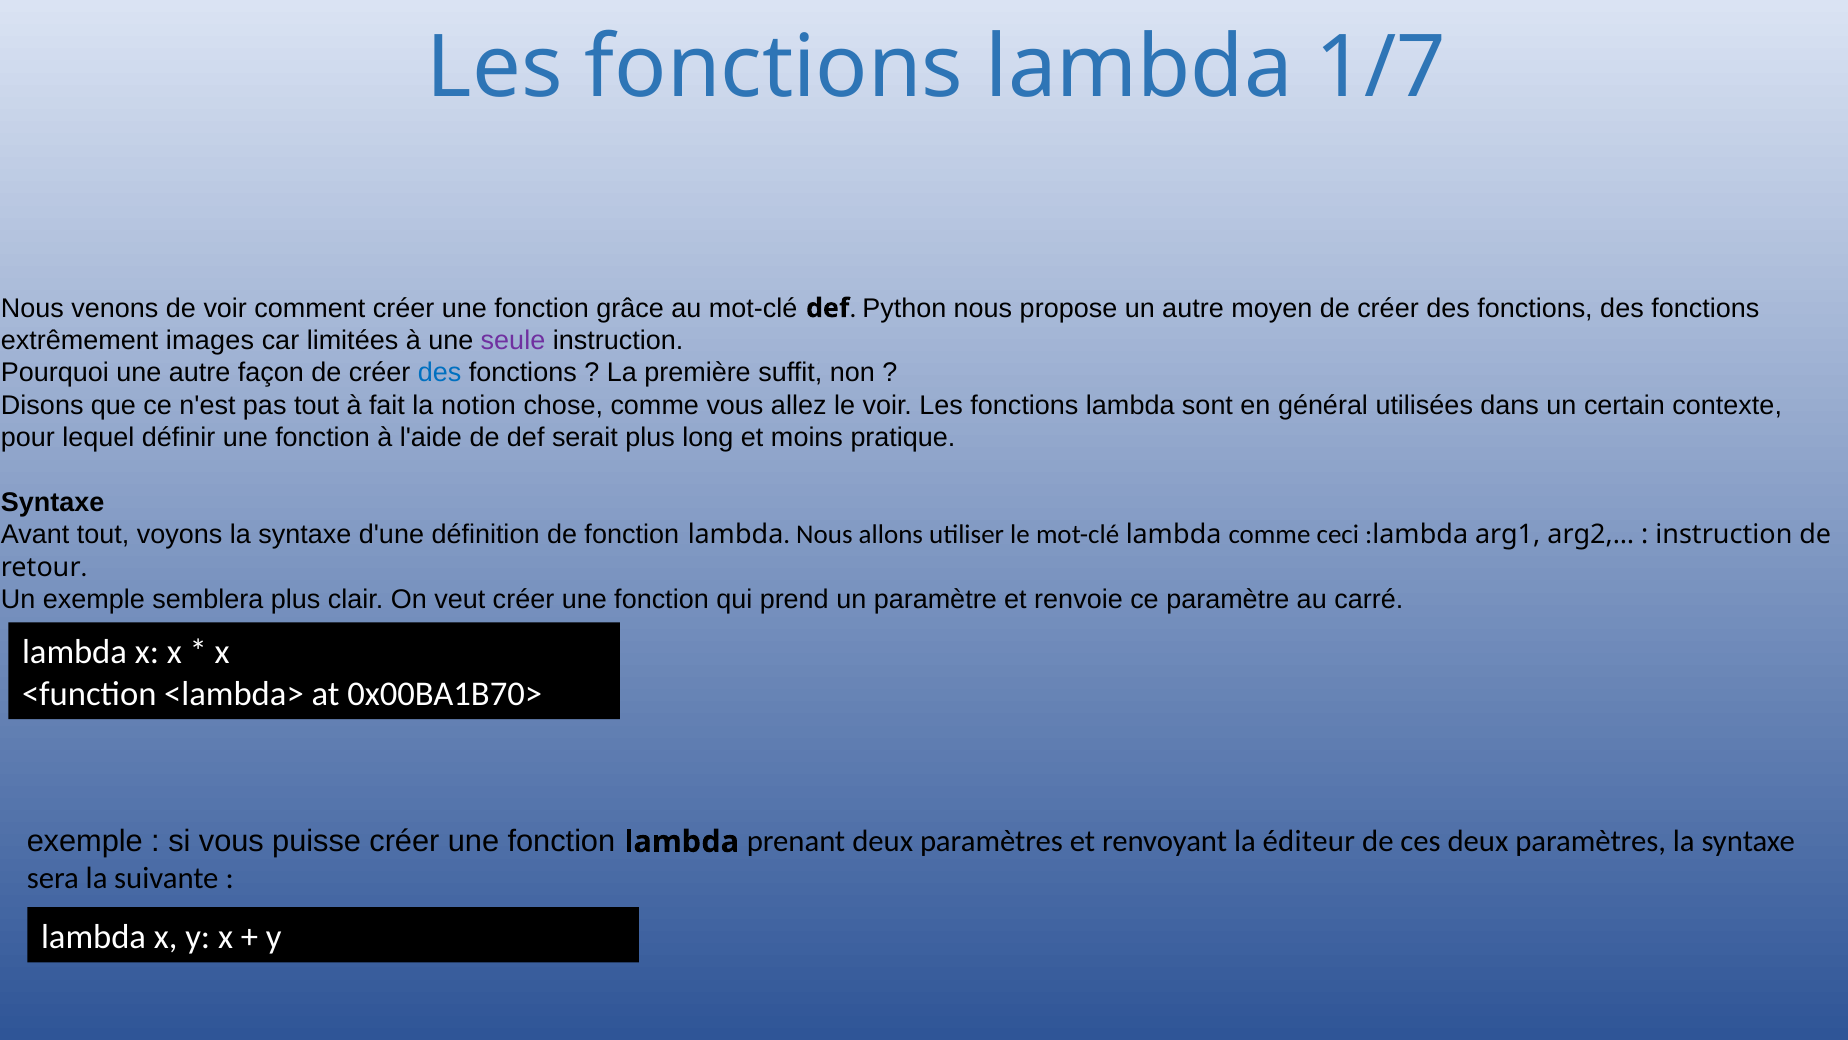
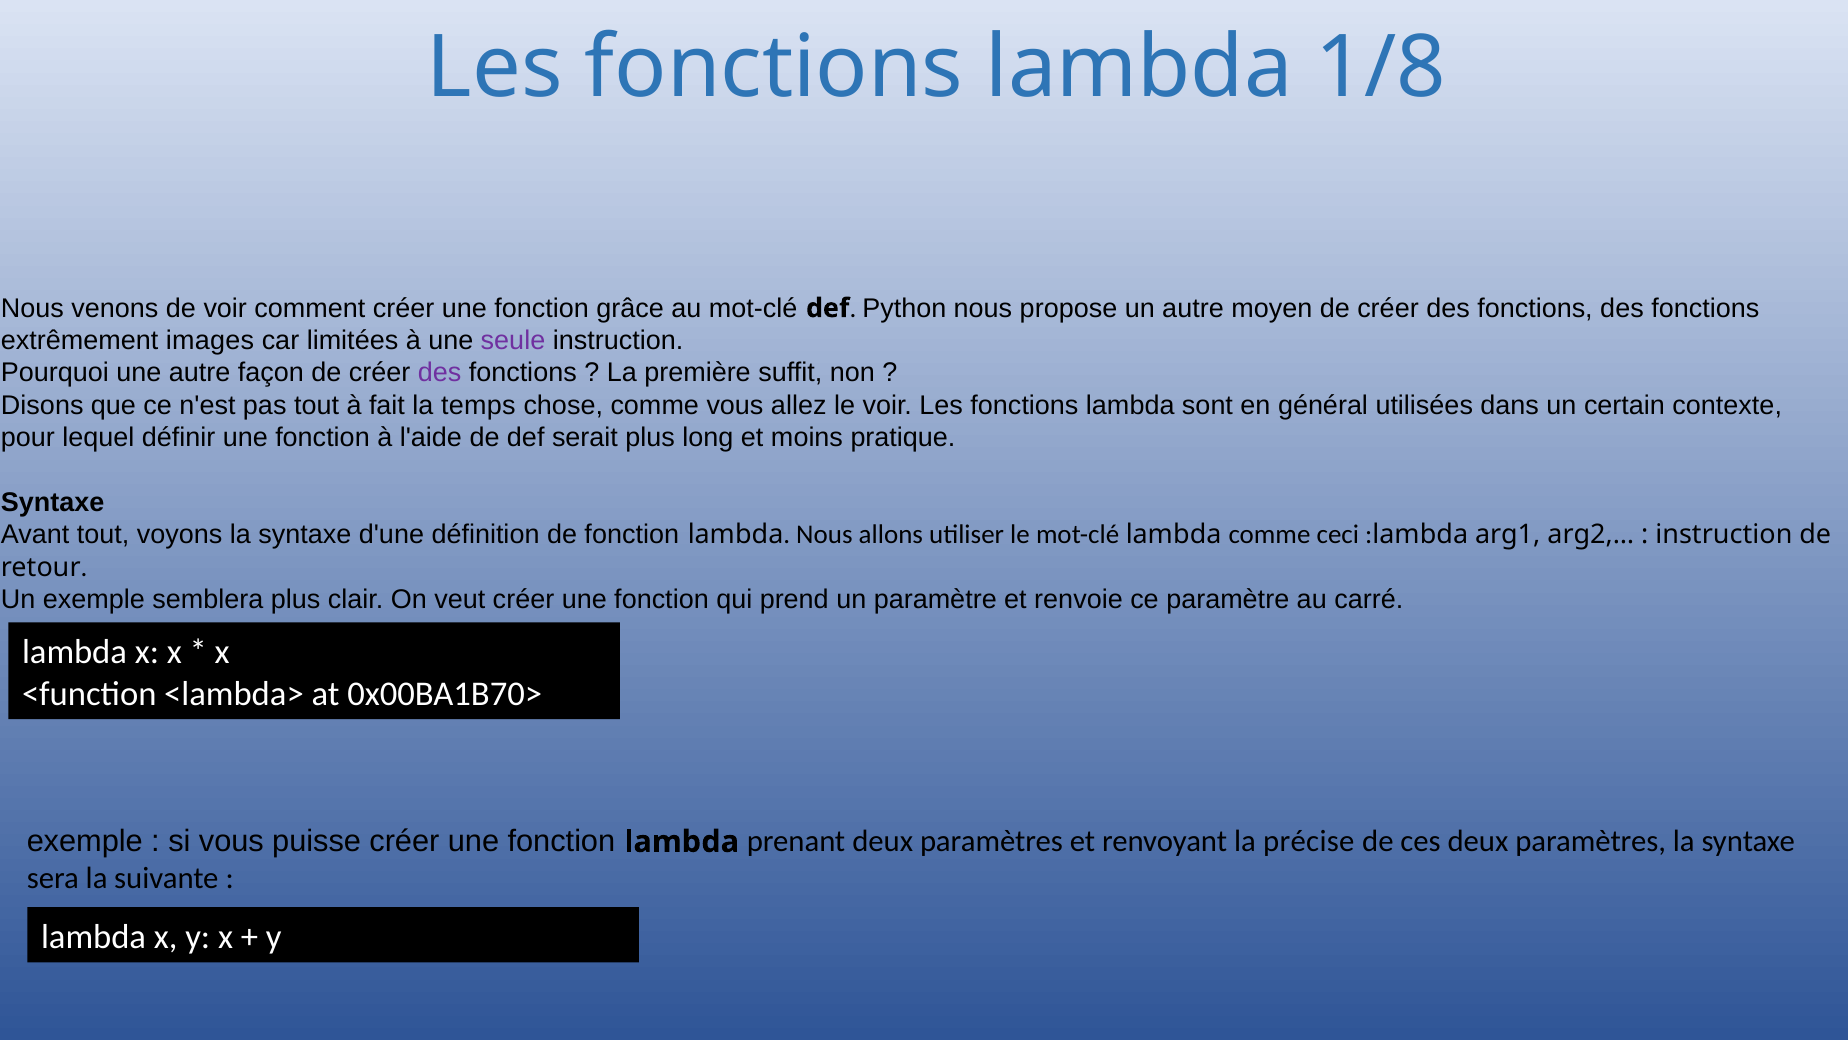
1/7: 1/7 -> 1/8
des at (440, 373) colour: blue -> purple
notion: notion -> temps
éditeur: éditeur -> précise
